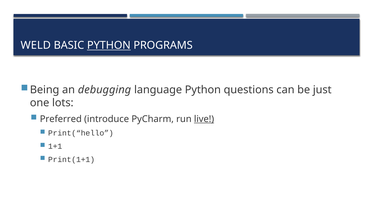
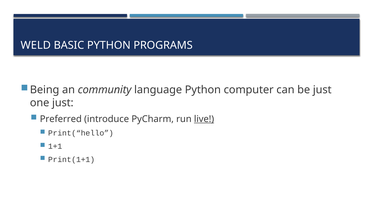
PYTHON at (109, 45) underline: present -> none
debugging: debugging -> community
questions: questions -> computer
one lots: lots -> just
